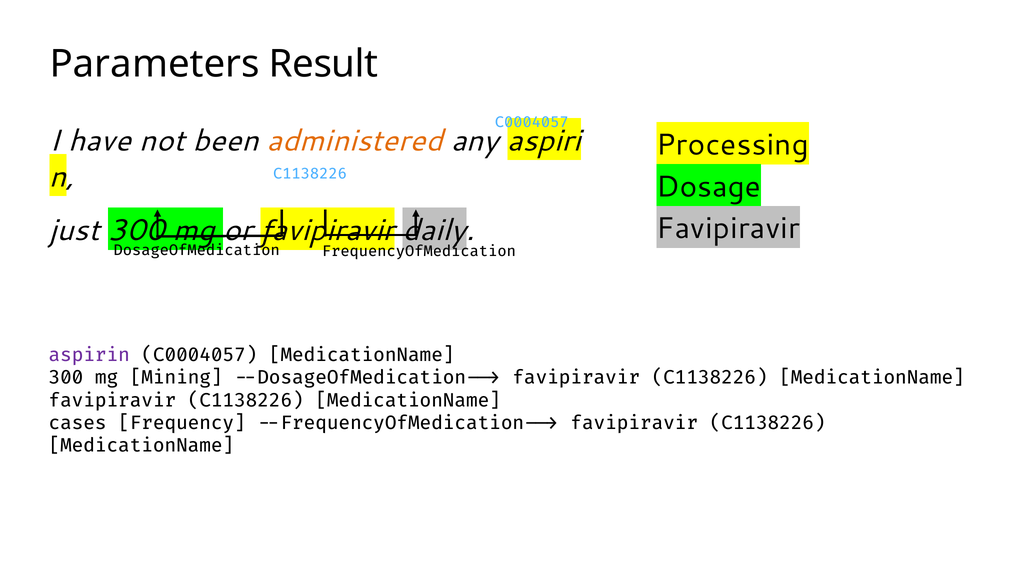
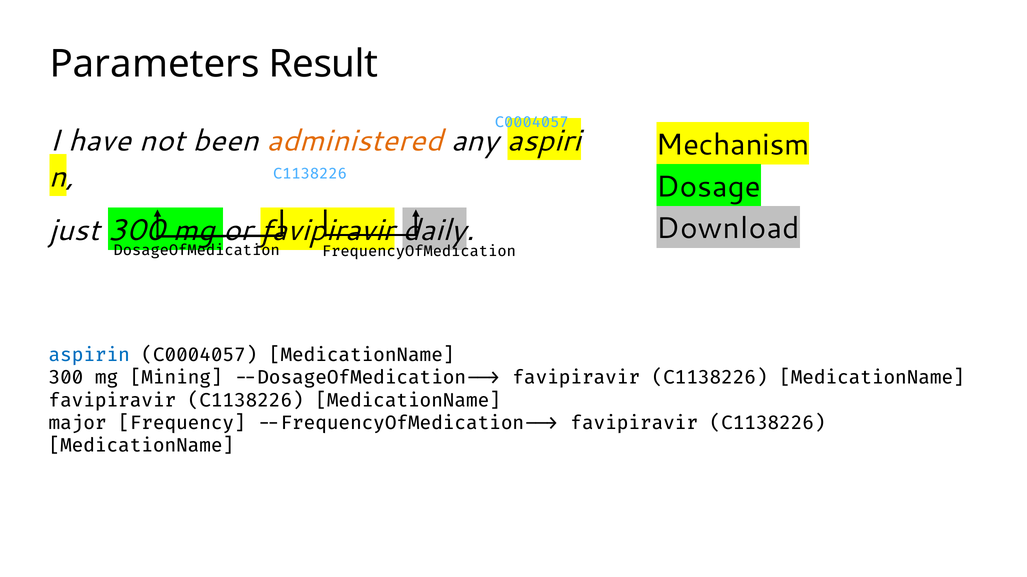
Processing: Processing -> Mechanism
Favipiravir at (728, 229): Favipiravir -> Download
aspirin colour: purple -> blue
cases: cases -> major
